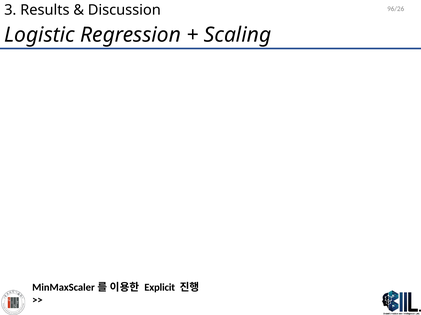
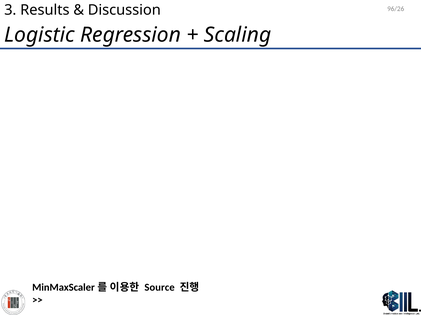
Explicit: Explicit -> Source
